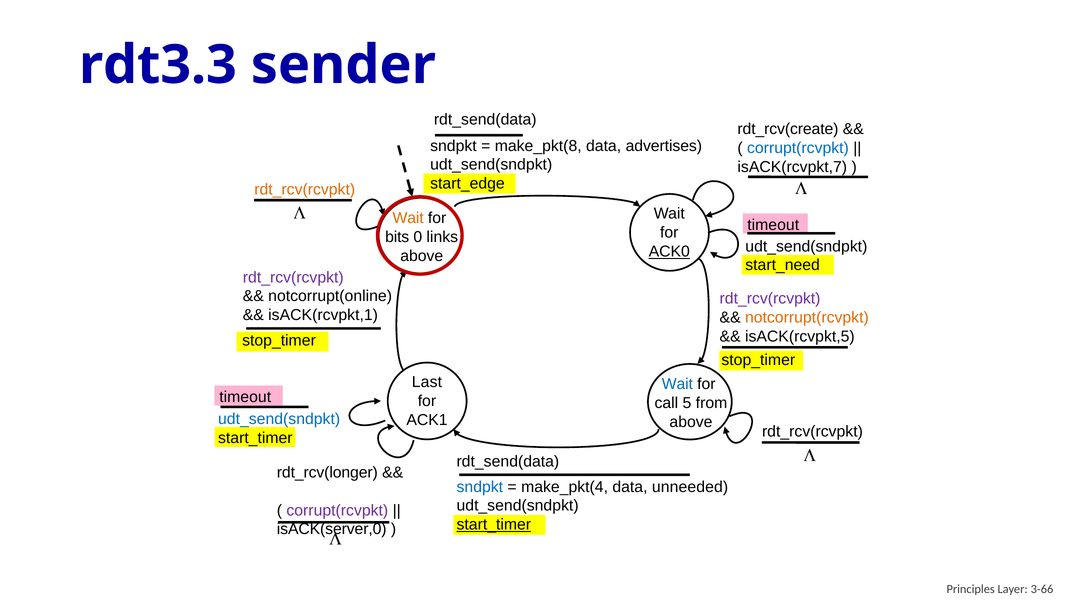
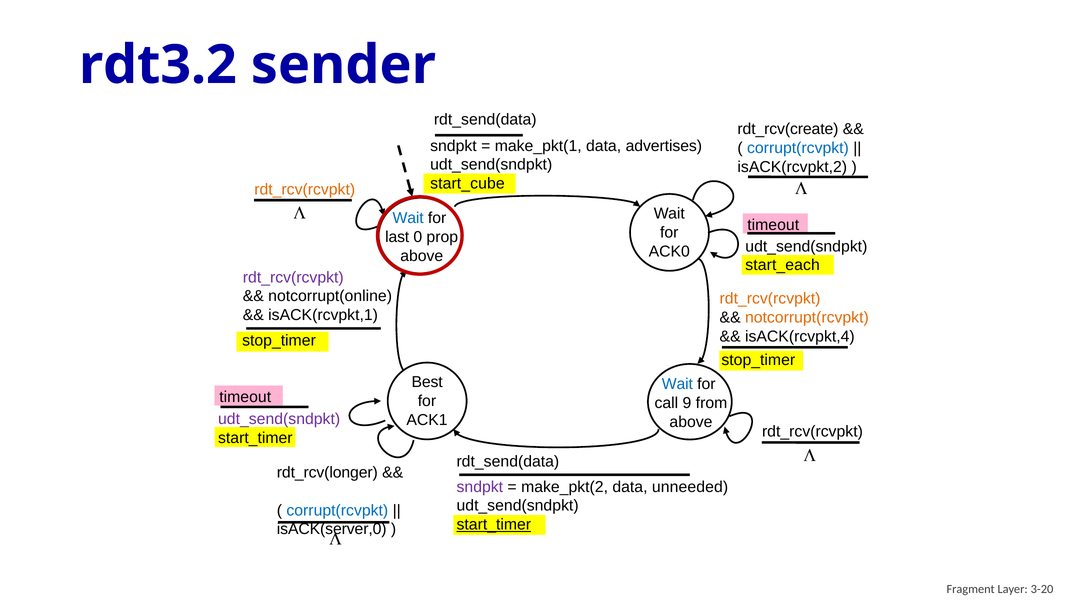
rdt3.3: rdt3.3 -> rdt3.2
make_pkt(8: make_pkt(8 -> make_pkt(1
isACK(rcvpkt,7: isACK(rcvpkt,7 -> isACK(rcvpkt,2
start_edge: start_edge -> start_cube
Wait at (408, 218) colour: orange -> blue
bits: bits -> last
links: links -> prop
ACK0 underline: present -> none
start_need: start_need -> start_each
rdt_rcv(rcvpkt at (770, 299) colour: purple -> orange
isACK(rcvpkt,5: isACK(rcvpkt,5 -> isACK(rcvpkt,4
Last: Last -> Best
5: 5 -> 9
udt_send(sndpkt at (279, 419) colour: blue -> purple
sndpkt at (480, 487) colour: blue -> purple
make_pkt(4: make_pkt(4 -> make_pkt(2
corrupt(rcvpkt at (337, 510) colour: purple -> blue
Principles: Principles -> Fragment
3-66: 3-66 -> 3-20
